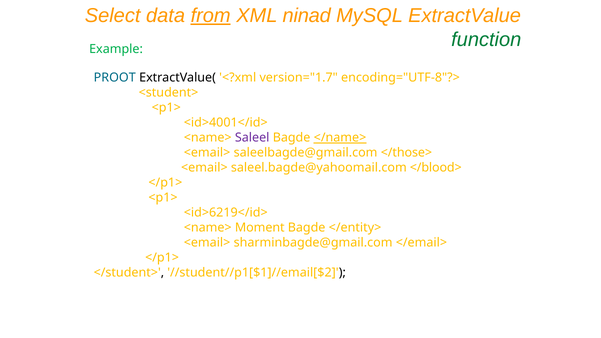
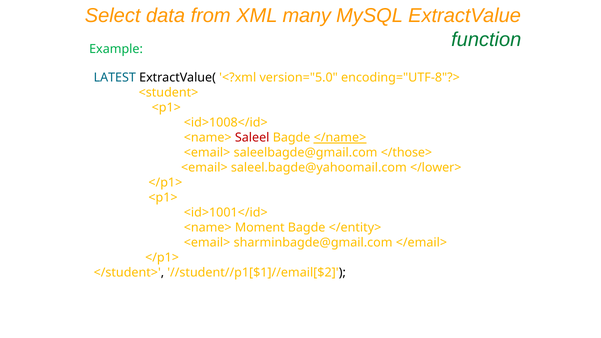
from underline: present -> none
ninad: ninad -> many
PROOT: PROOT -> LATEST
version="1.7: version="1.7 -> version="5.0
<id>4001</id>: <id>4001</id> -> <id>1008</id>
Saleel colour: purple -> red
</blood>: </blood> -> </lower>
<id>6219</id>: <id>6219</id> -> <id>1001</id>
